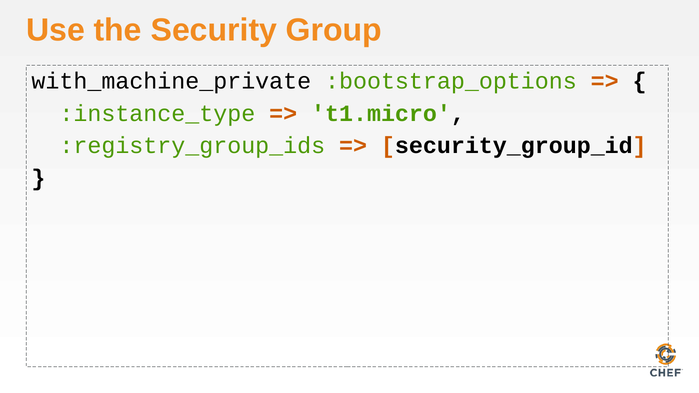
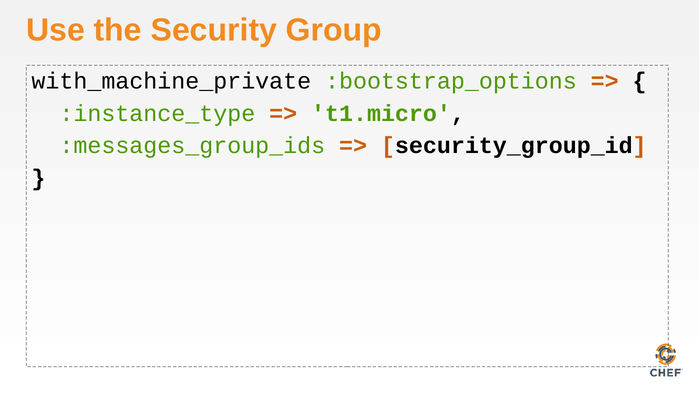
:registry_group_ids: :registry_group_ids -> :messages_group_ids
